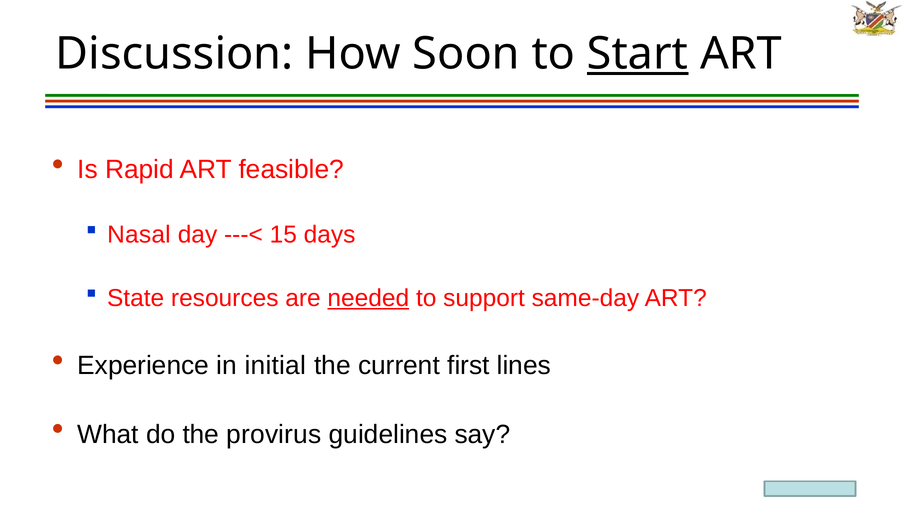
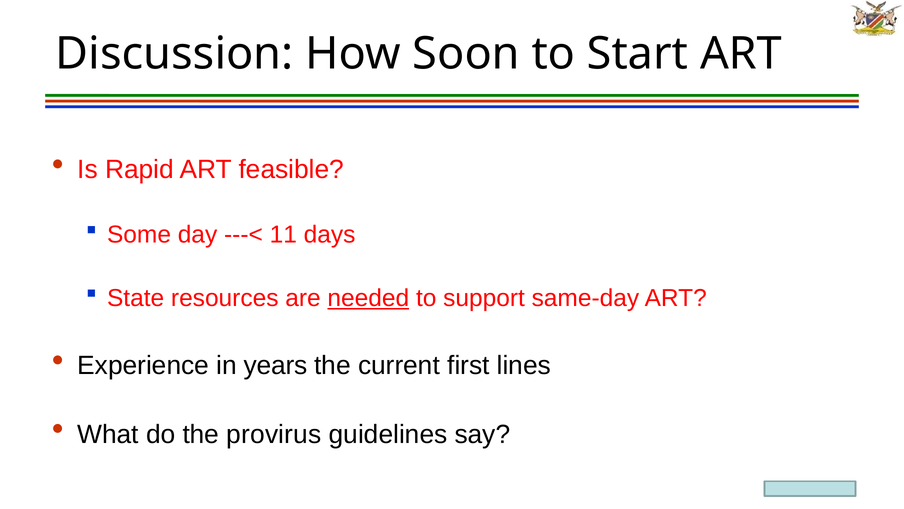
Start underline: present -> none
Nasal: Nasal -> Some
15: 15 -> 11
initial: initial -> years
